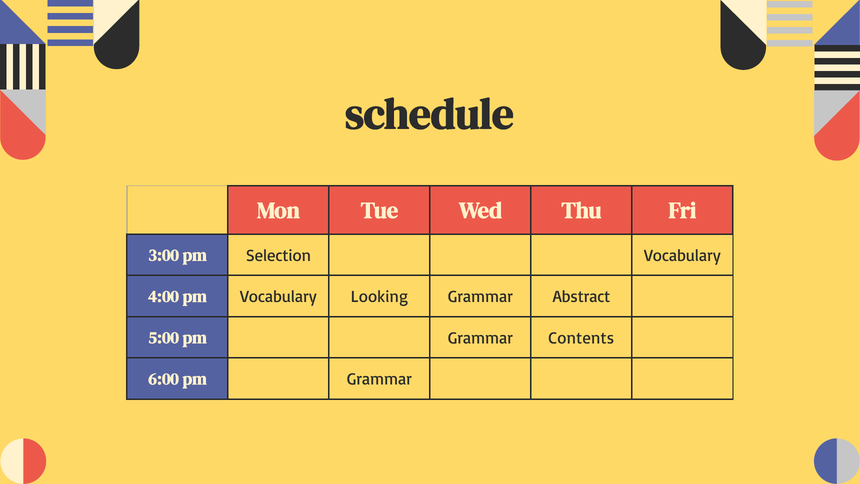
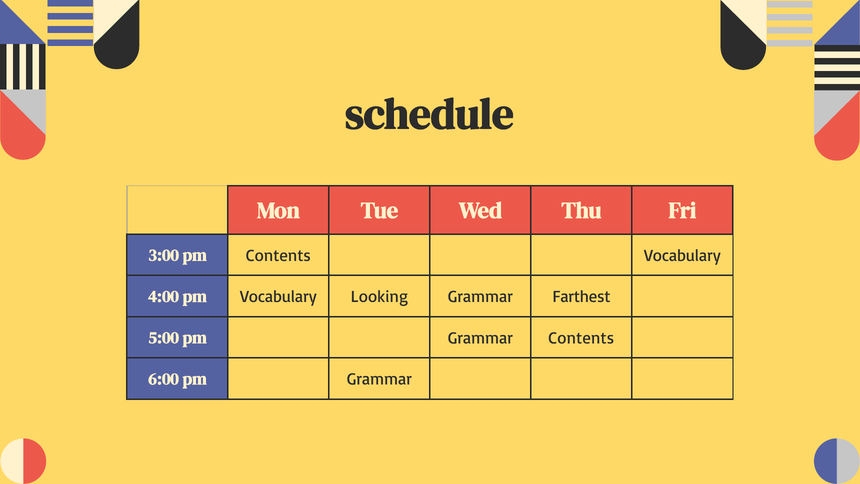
pm Selection: Selection -> Contents
Abstract: Abstract -> Farthest
